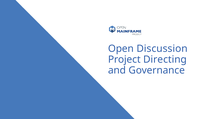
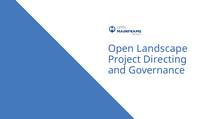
Discussion: Discussion -> Landscape
